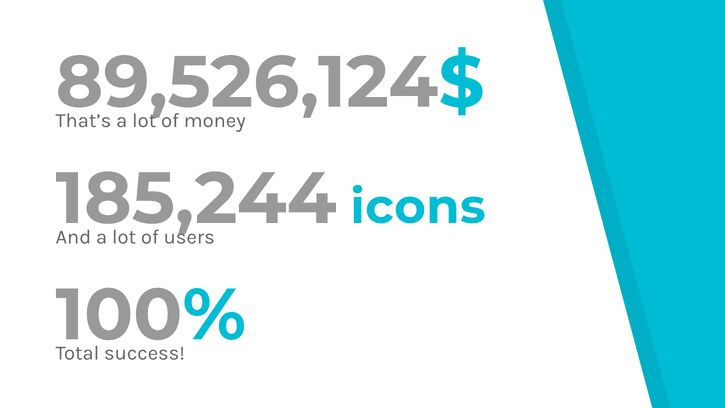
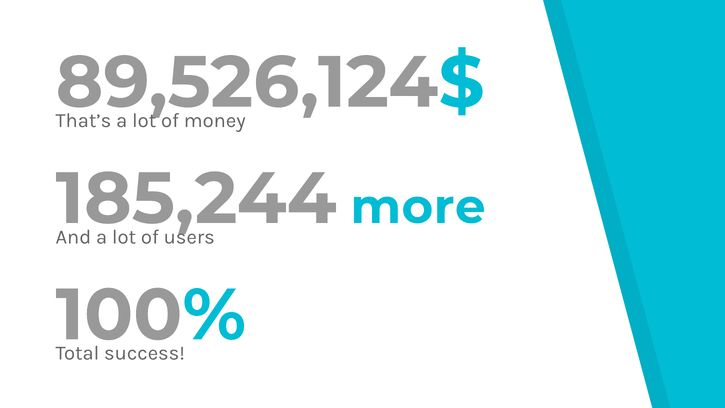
icons: icons -> more
